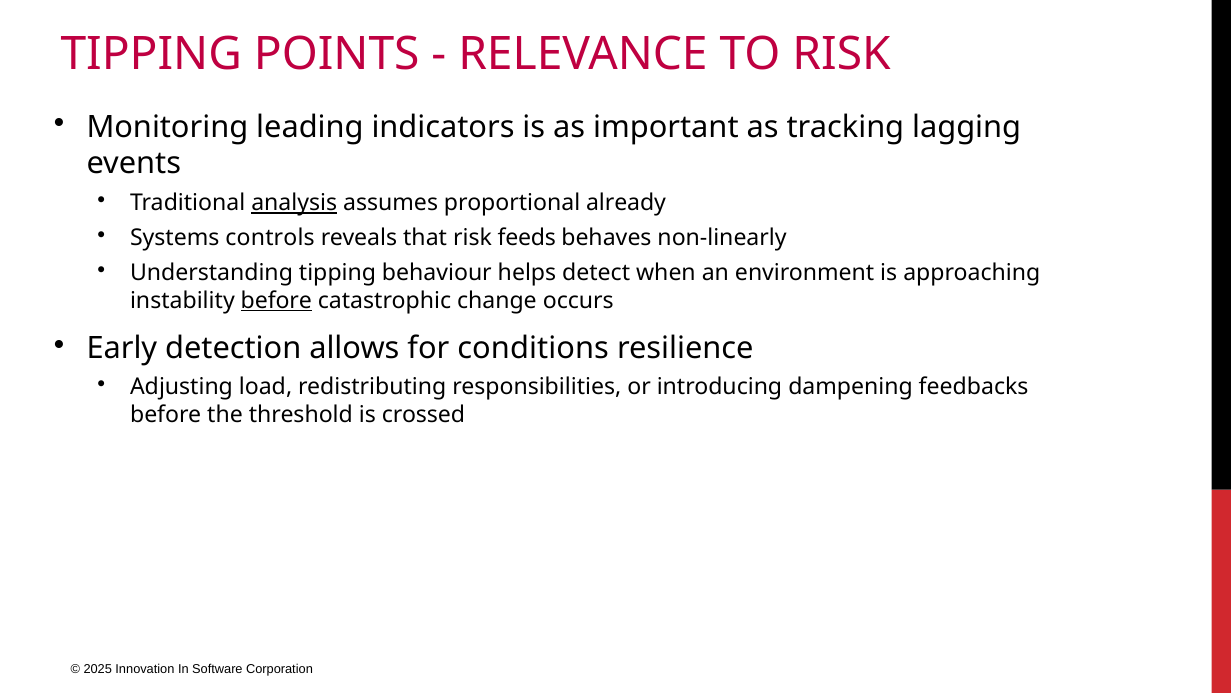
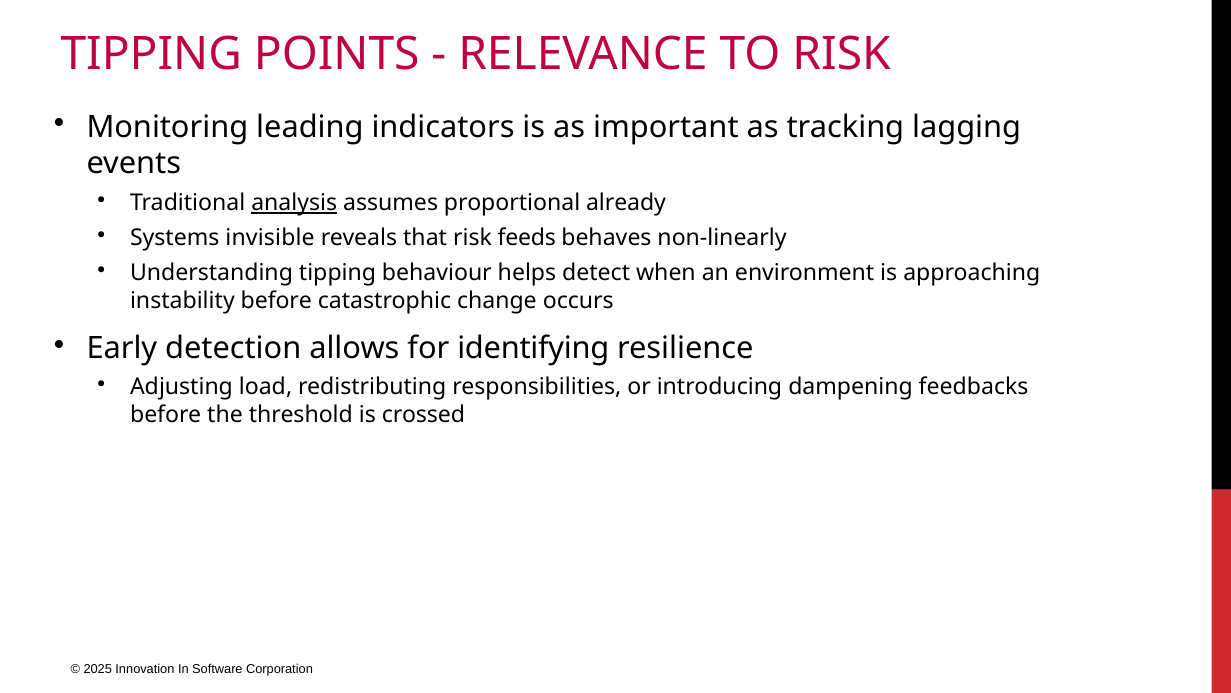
controls: controls -> invisible
before at (276, 300) underline: present -> none
conditions: conditions -> identifying
